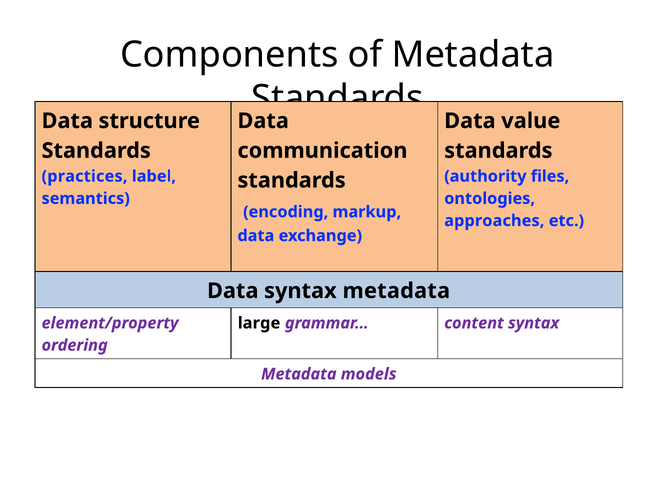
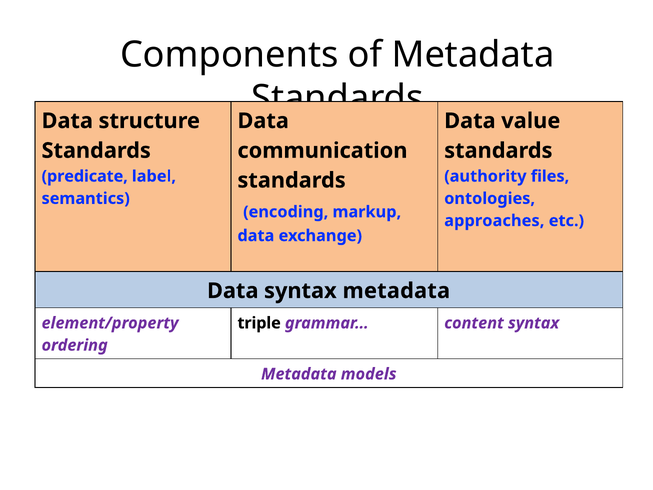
practices: practices -> predicate
large: large -> triple
